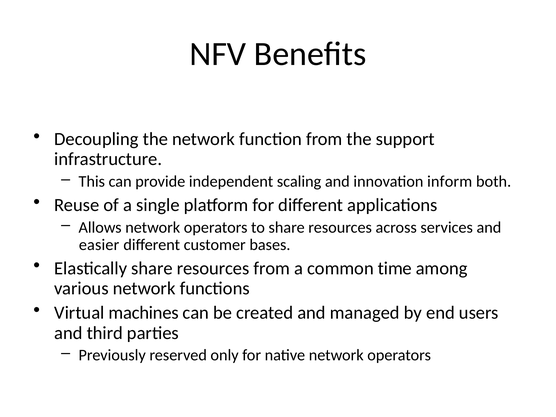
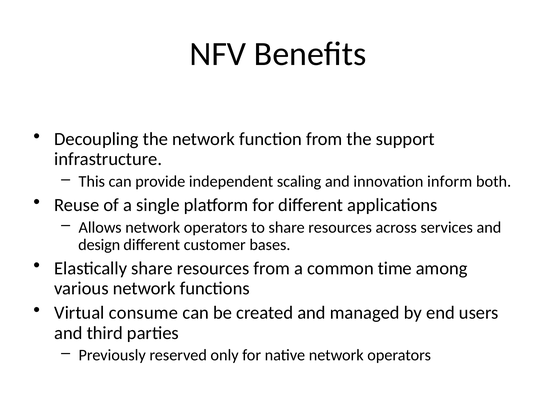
easier: easier -> design
machines: machines -> consume
